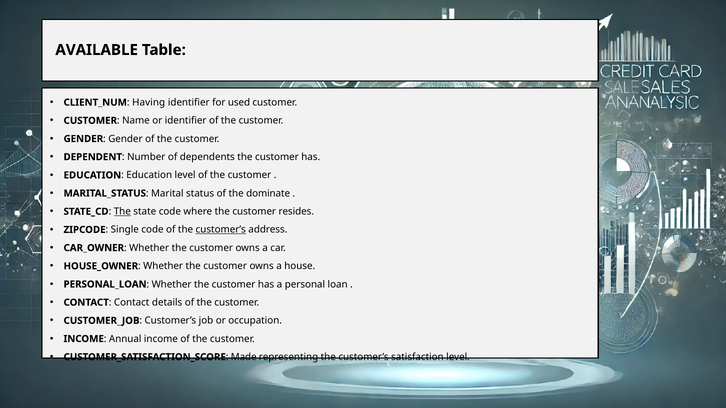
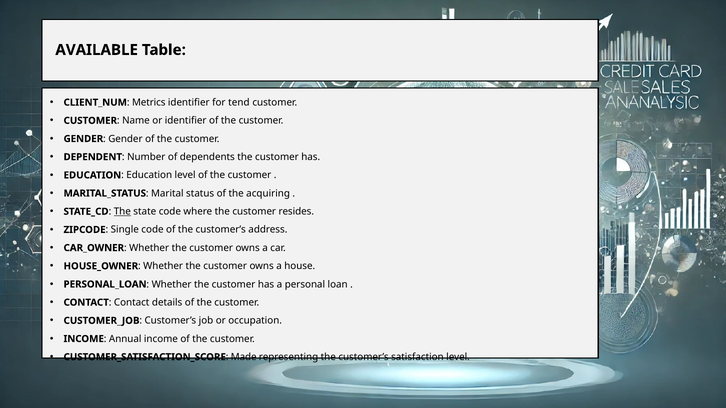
Having: Having -> Metrics
used: used -> tend
dominate: dominate -> acquiring
customer’s at (221, 230) underline: present -> none
